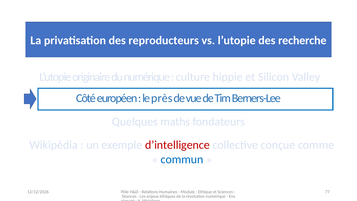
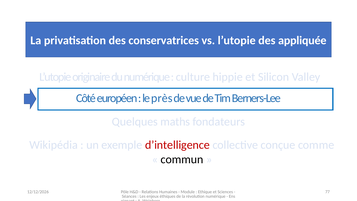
reproducteurs: reproducteurs -> conservatrices
recherche: recherche -> appliquée
commun colour: blue -> black
